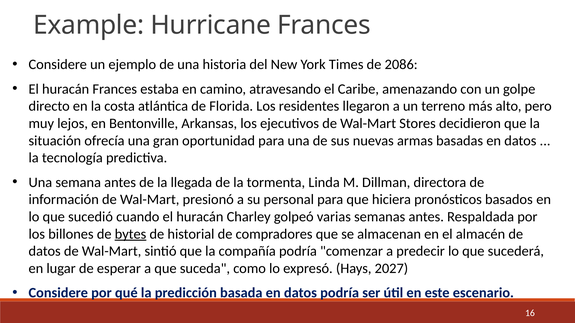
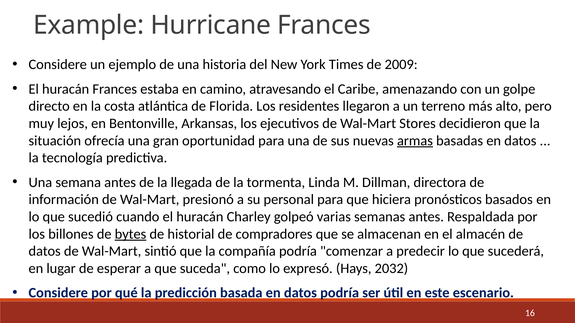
2086: 2086 -> 2009
armas underline: none -> present
2027: 2027 -> 2032
